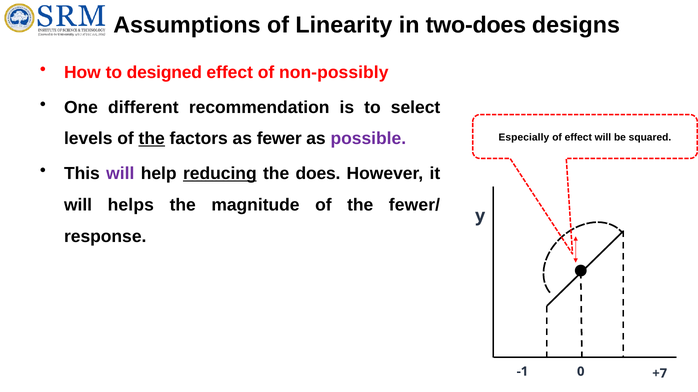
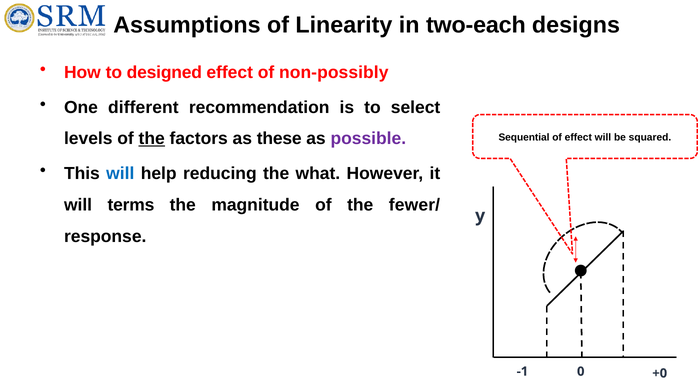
two-does: two-does -> two-each
fewer: fewer -> these
Especially: Especially -> Sequential
will at (120, 174) colour: purple -> blue
reducing underline: present -> none
does: does -> what
helps: helps -> terms
+7: +7 -> +0
